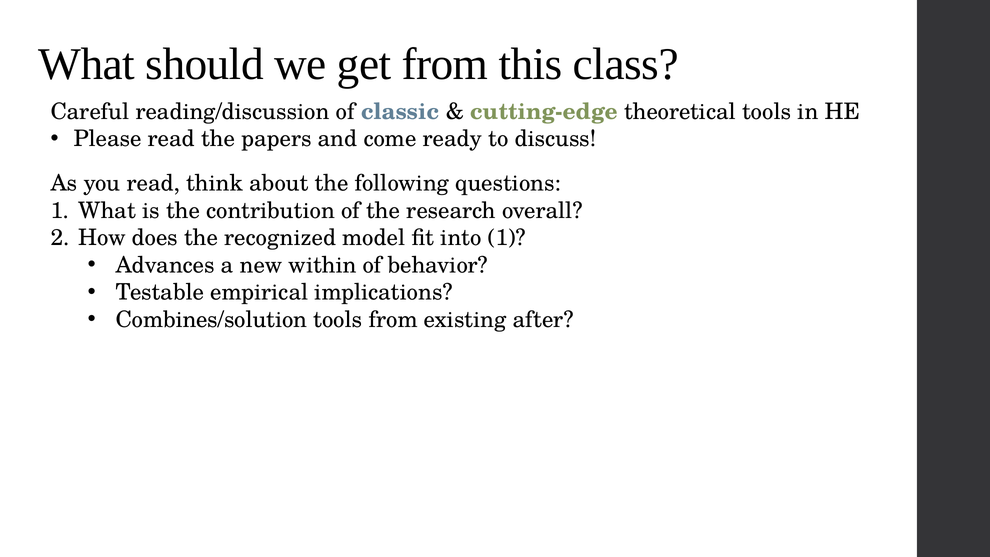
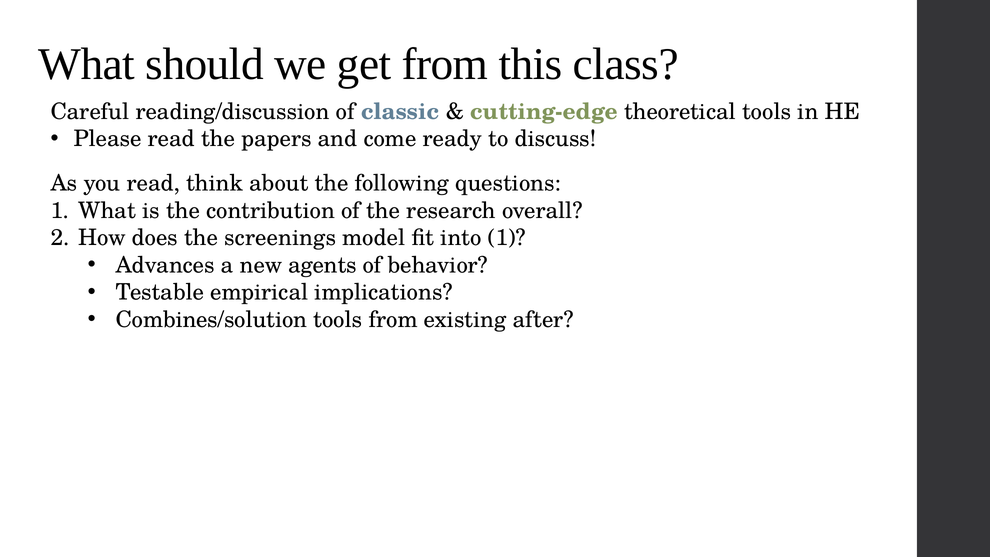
recognized: recognized -> screenings
within: within -> agents
